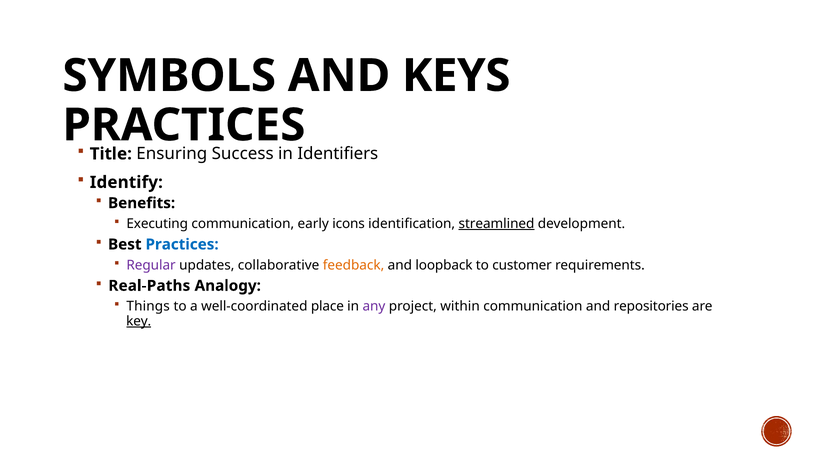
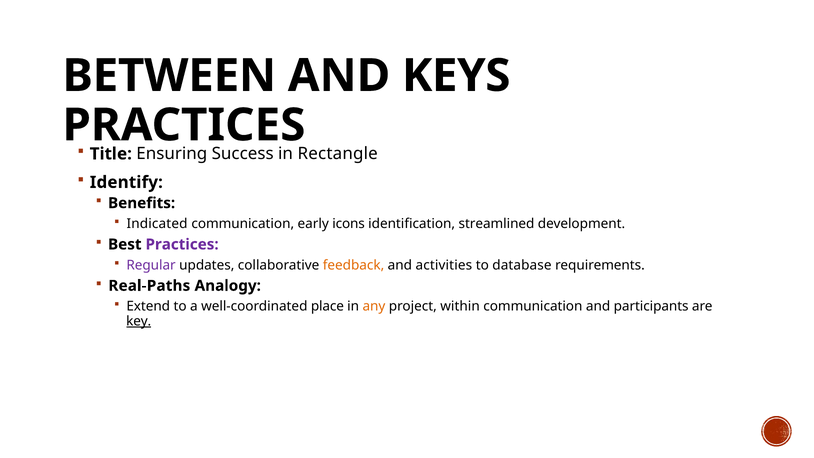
SYMBOLS: SYMBOLS -> BETWEEN
Identifiers: Identifiers -> Rectangle
Executing: Executing -> Indicated
streamlined underline: present -> none
Practices at (182, 244) colour: blue -> purple
loopback: loopback -> activities
customer: customer -> database
Things: Things -> Extend
any colour: purple -> orange
repositories: repositories -> participants
